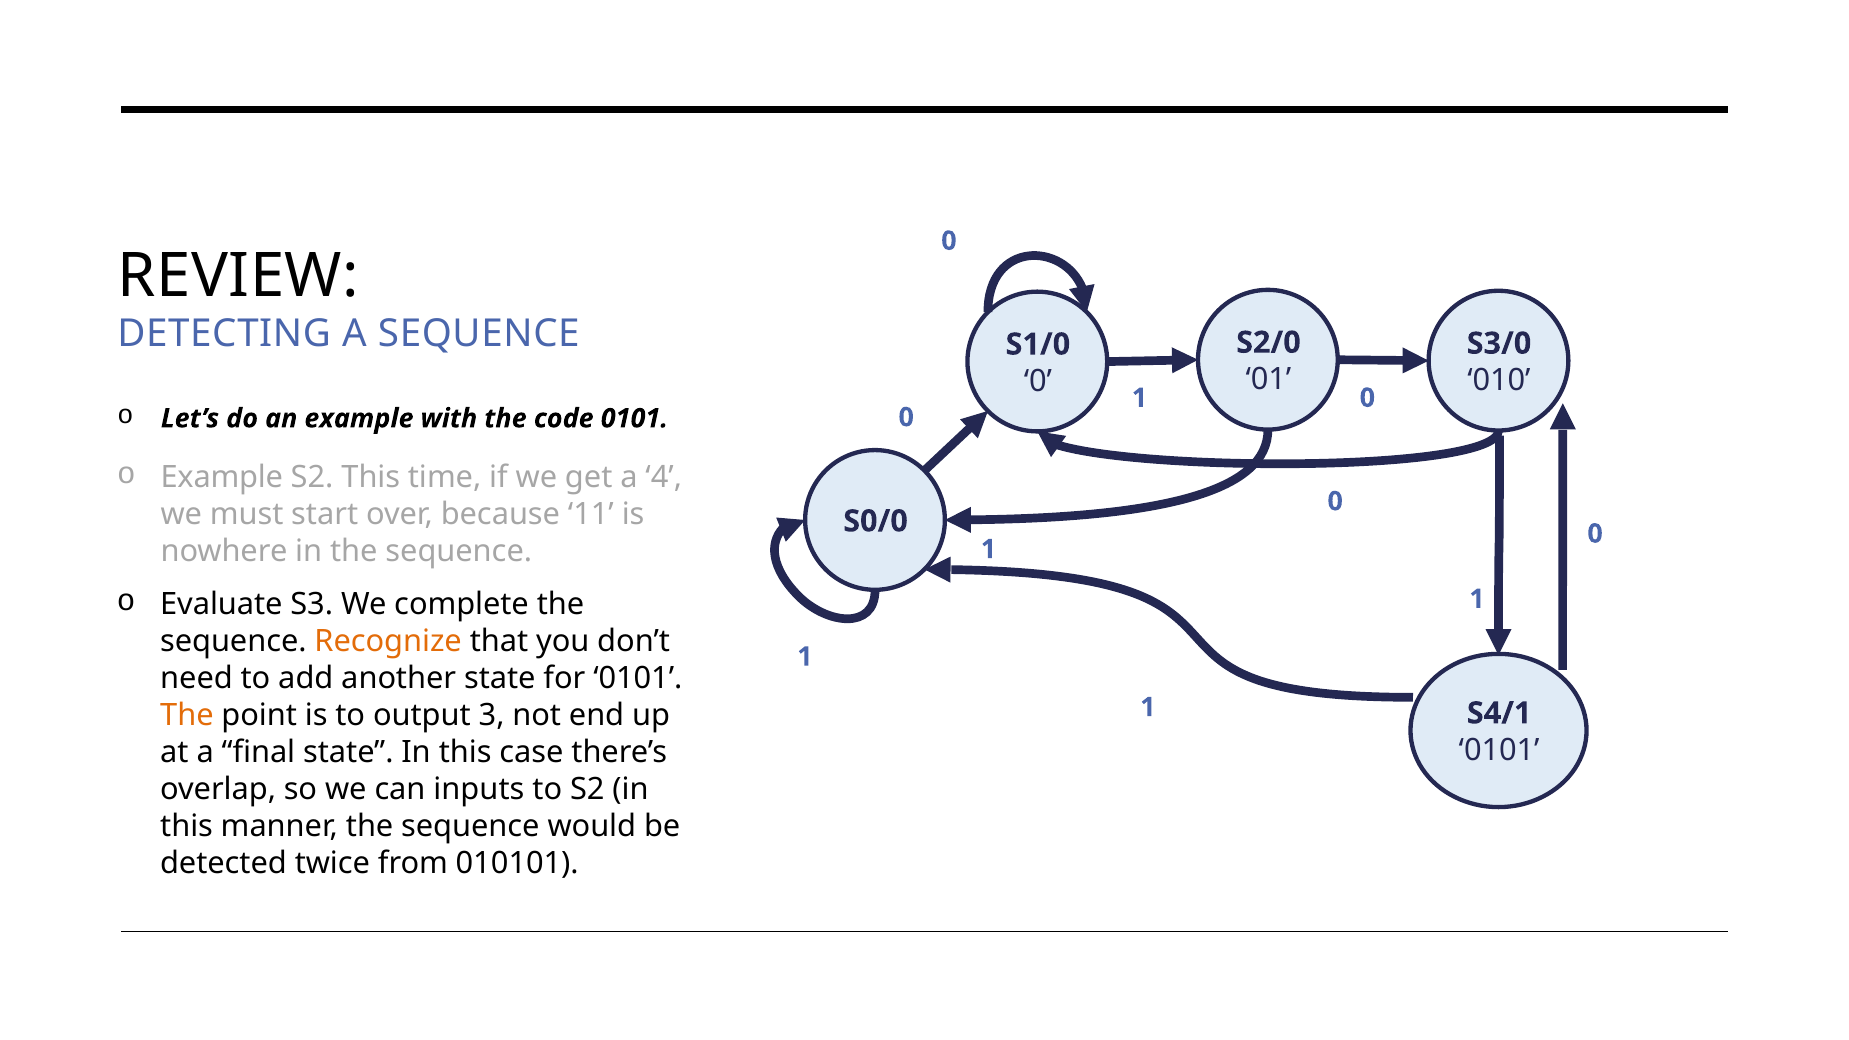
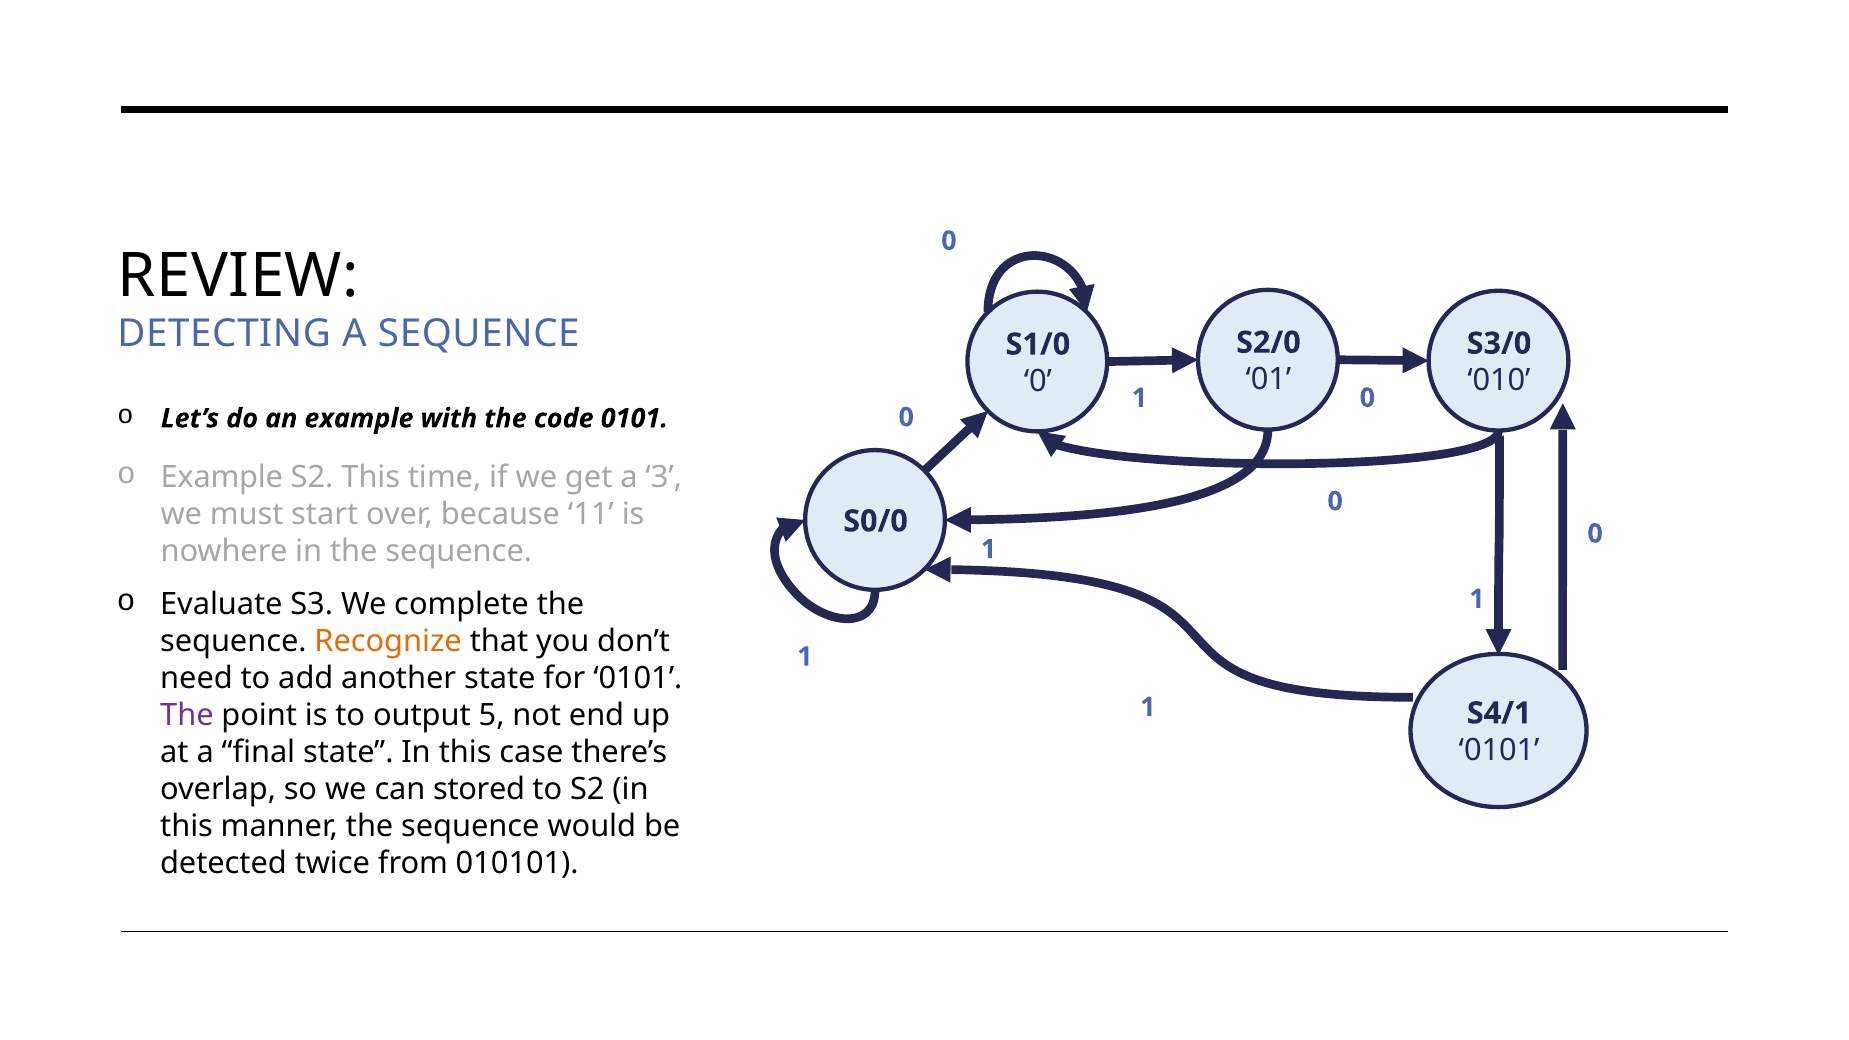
4: 4 -> 3
The at (187, 715) colour: orange -> purple
3: 3 -> 5
inputs: inputs -> stored
